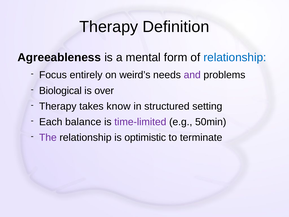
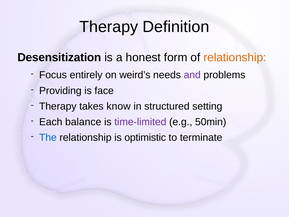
Agreeableness: Agreeableness -> Desensitization
mental: mental -> honest
relationship at (235, 57) colour: blue -> orange
Biological: Biological -> Providing
over: over -> face
The colour: purple -> blue
